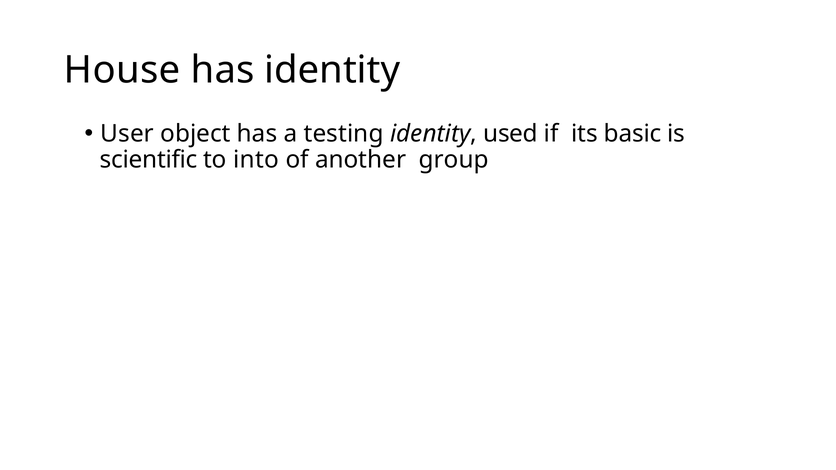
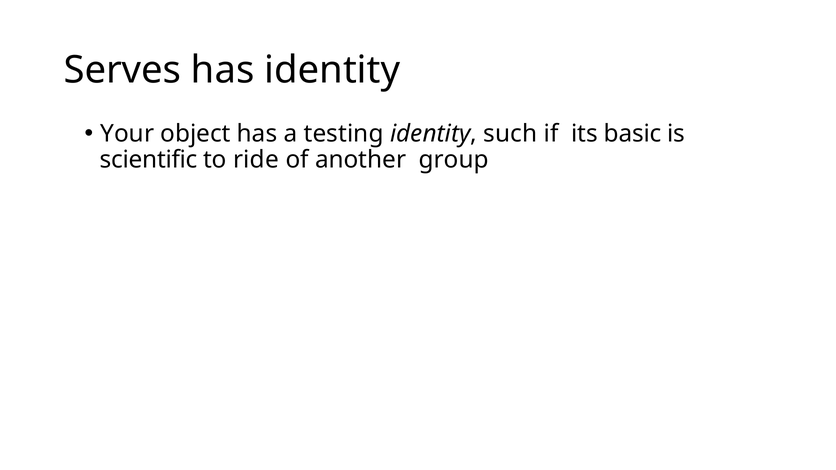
House: House -> Serves
User: User -> Your
used: used -> such
into: into -> ride
